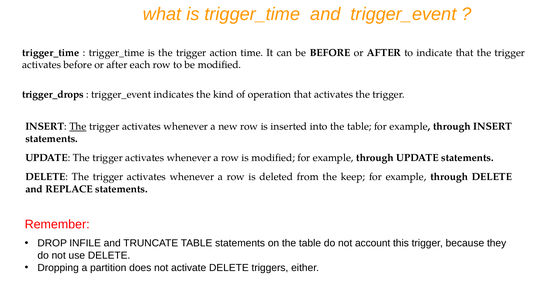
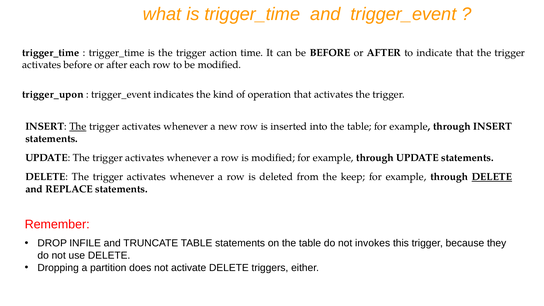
trigger_drops: trigger_drops -> trigger_upon
DELETE at (492, 177) underline: none -> present
account: account -> invokes
